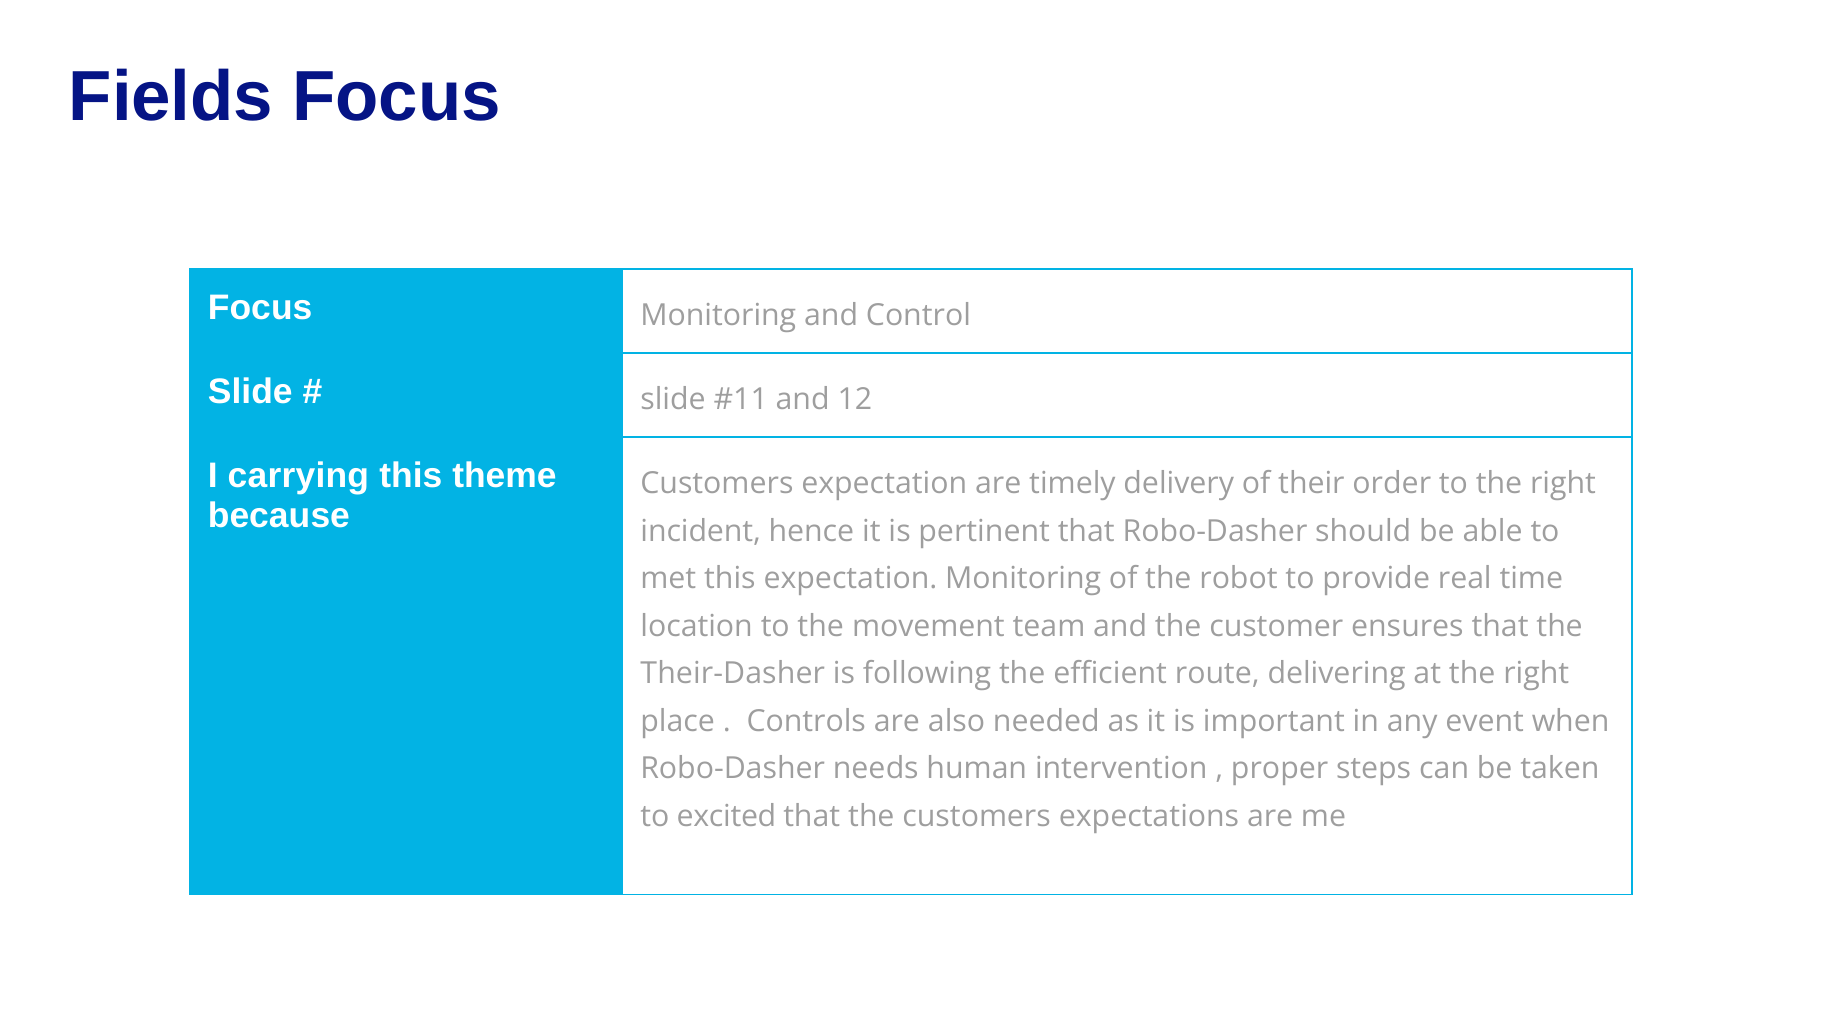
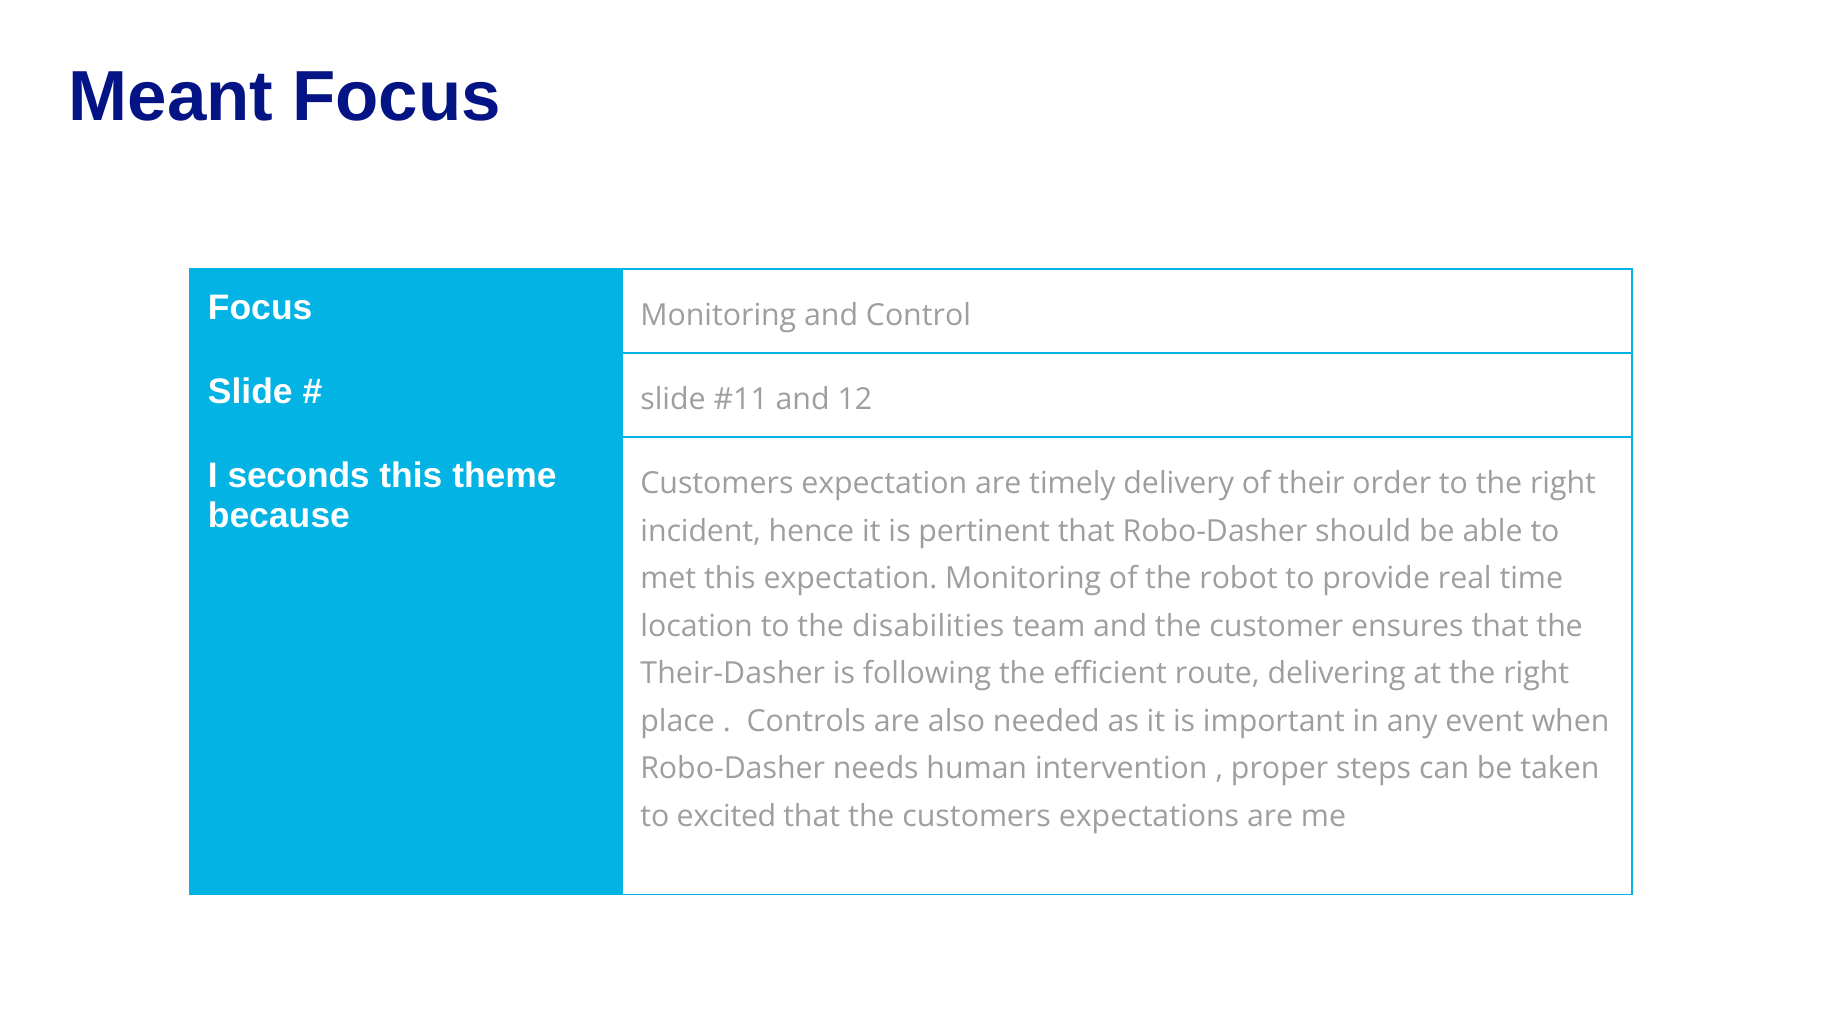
Fields: Fields -> Meant
carrying: carrying -> seconds
movement: movement -> disabilities
